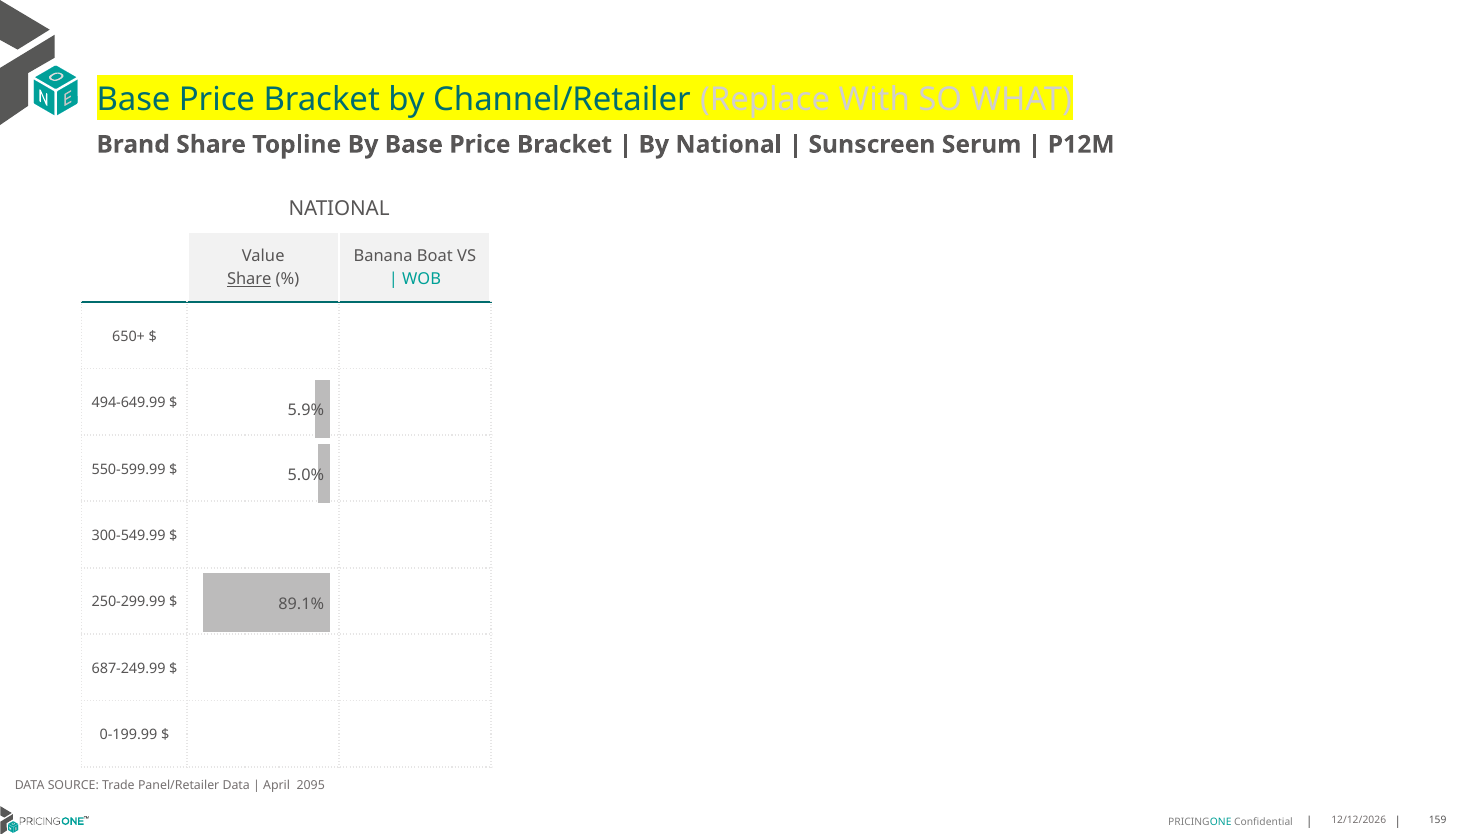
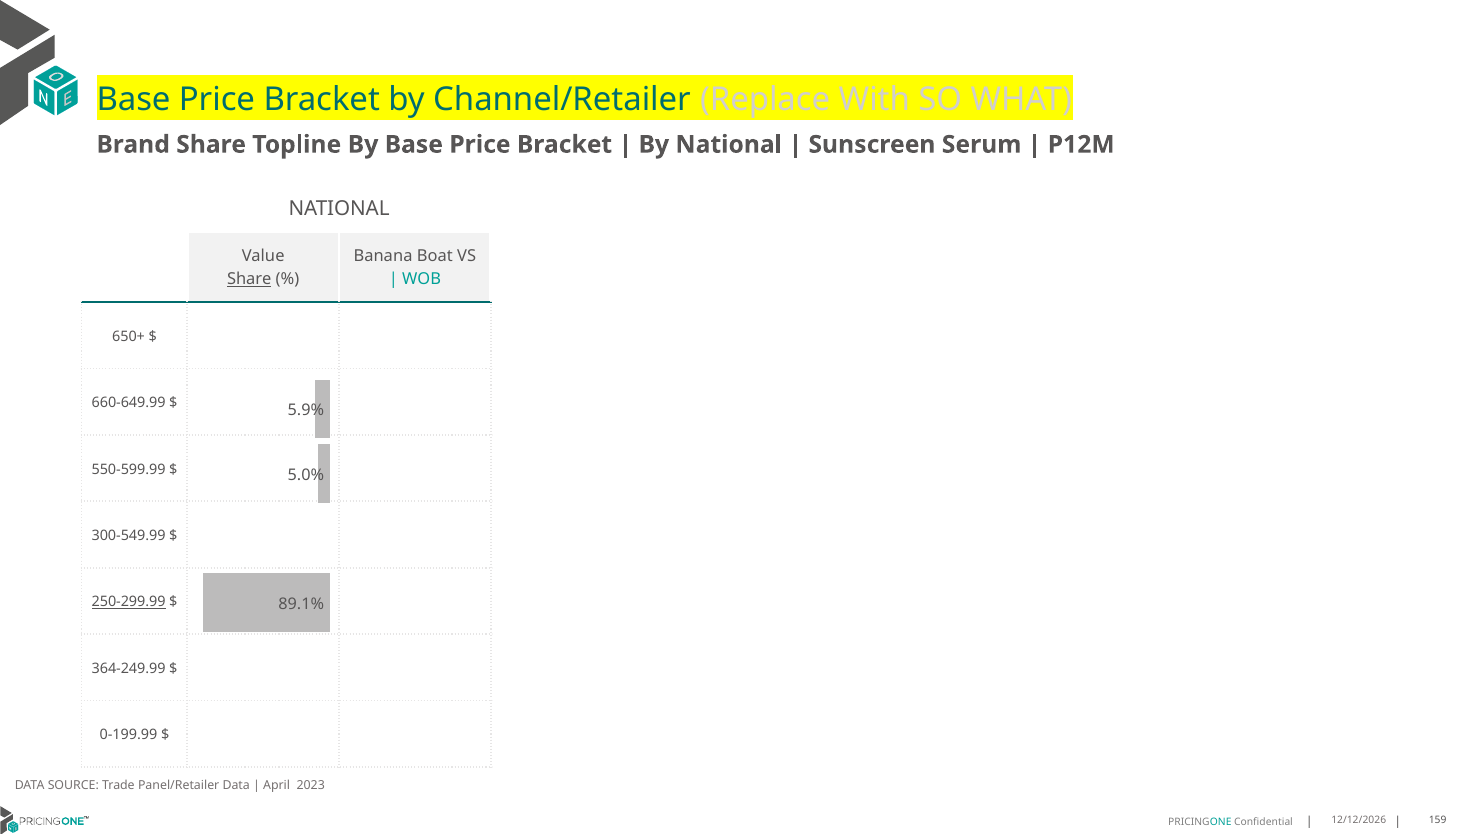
494-649.99: 494-649.99 -> 660-649.99
250-299.99 underline: none -> present
687-249.99: 687-249.99 -> 364-249.99
2095: 2095 -> 2023
